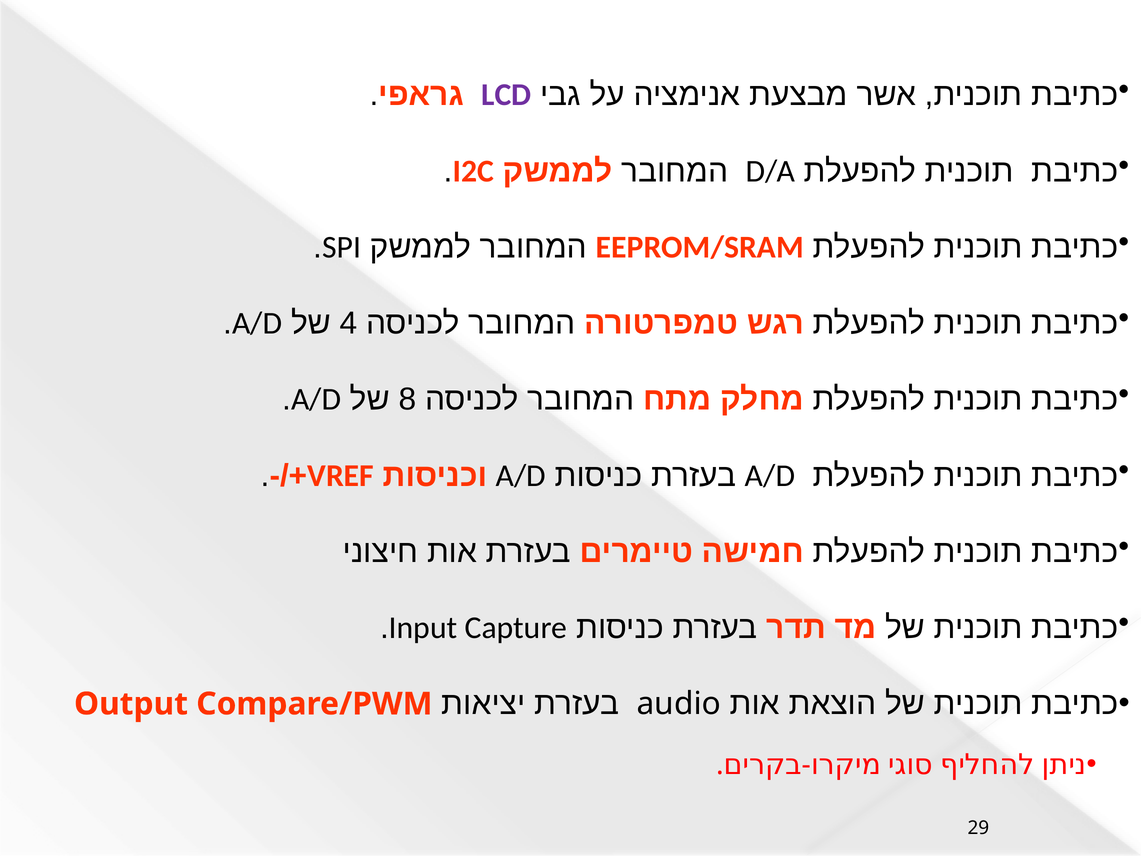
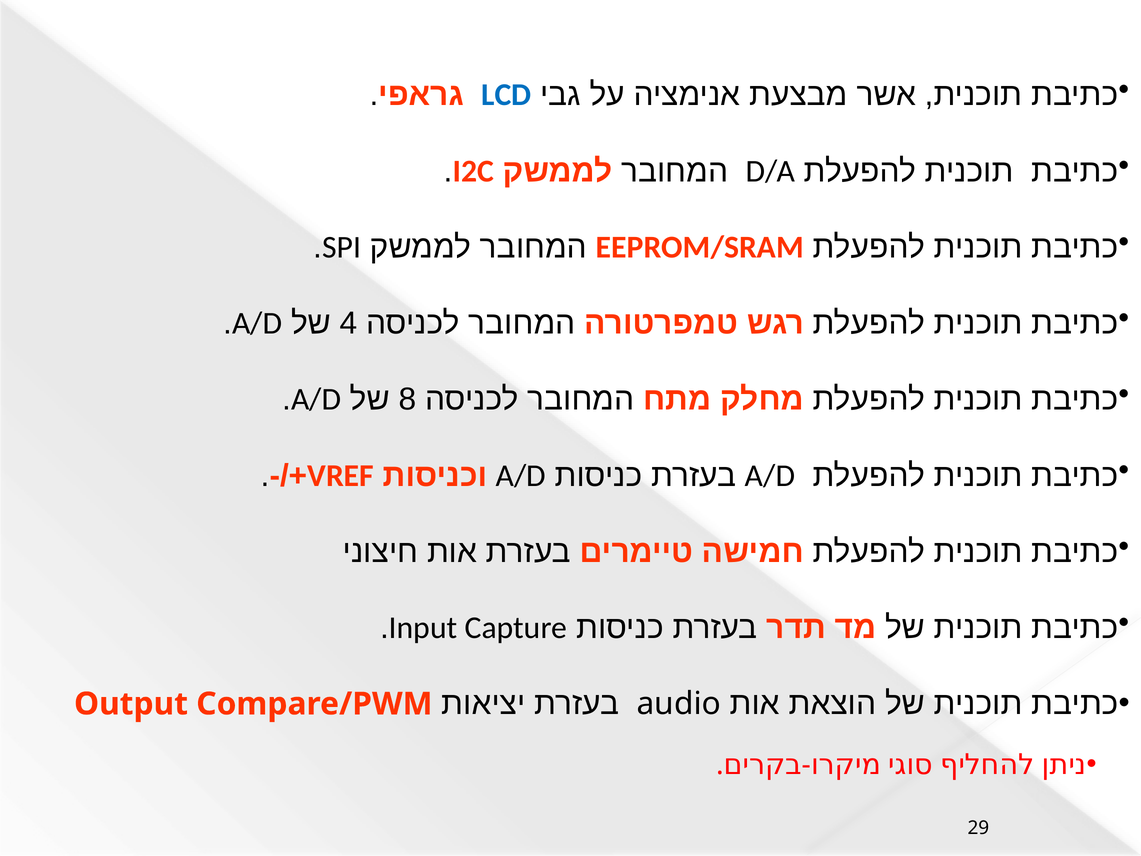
LCD colour: purple -> blue
